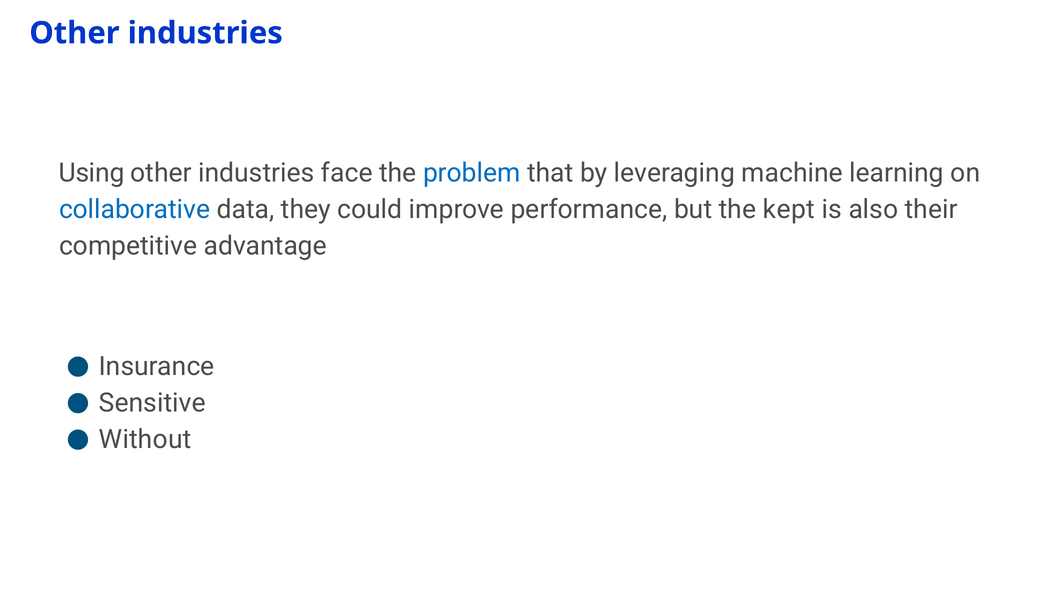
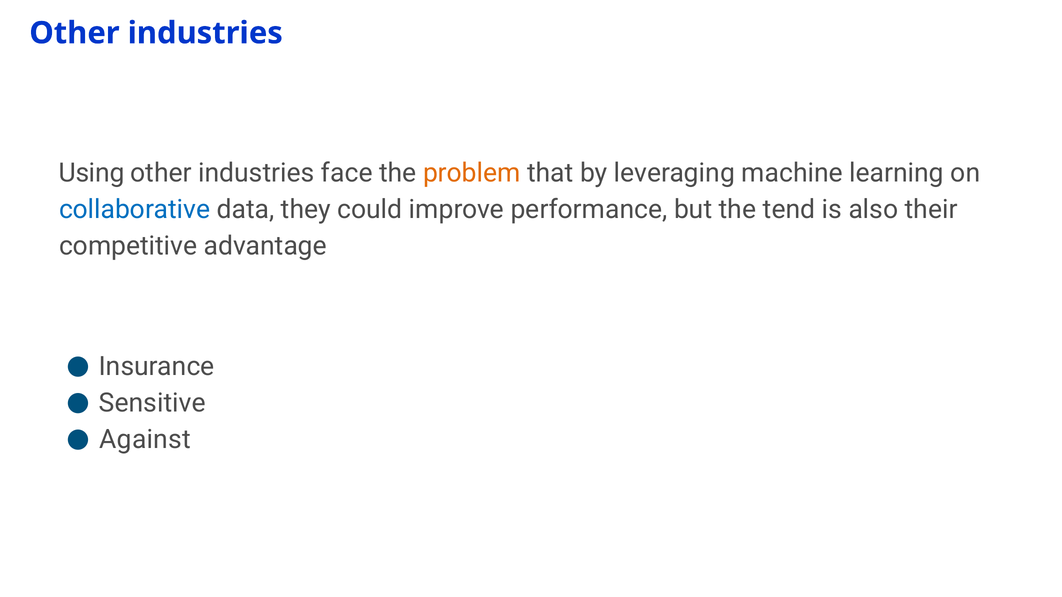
problem colour: blue -> orange
kept: kept -> tend
Without: Without -> Against
